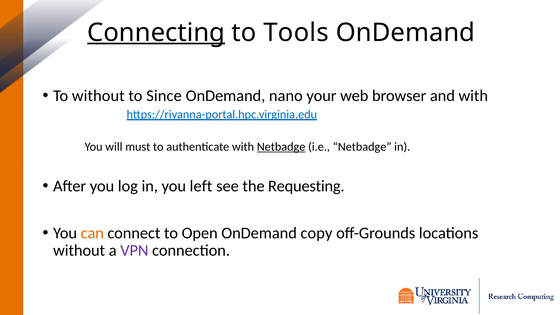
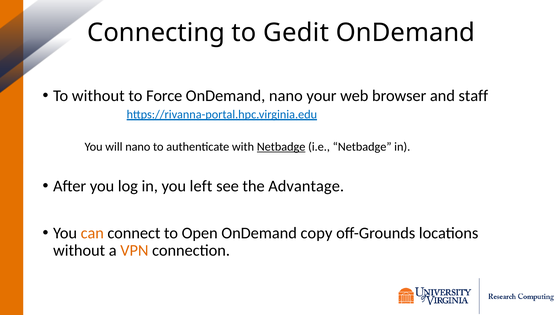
Connecting underline: present -> none
Tools: Tools -> Gedit
Since: Since -> Force
and with: with -> staff
will must: must -> nano
Requesting: Requesting -> Advantage
VPN colour: purple -> orange
